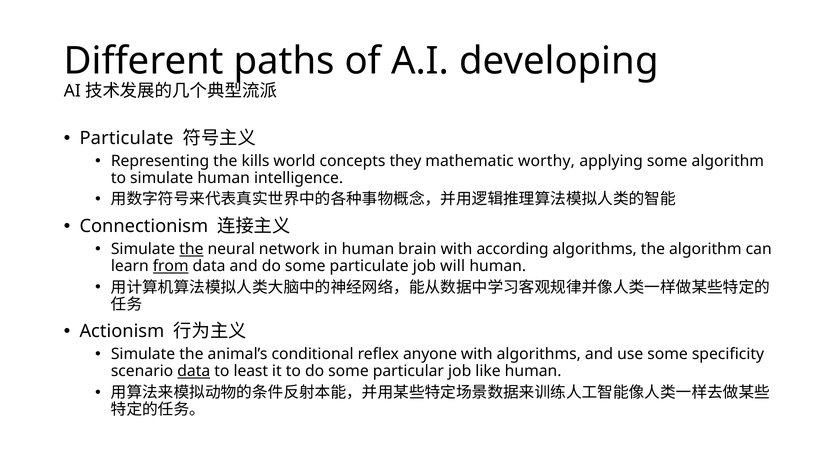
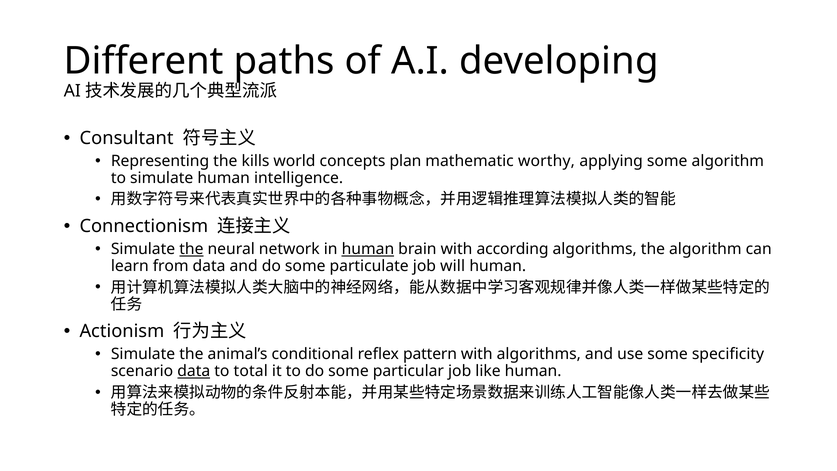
Particulate at (126, 138): Particulate -> Consultant
they: they -> plan
human at (368, 249) underline: none -> present
from underline: present -> none
anyone: anyone -> pattern
least: least -> total
